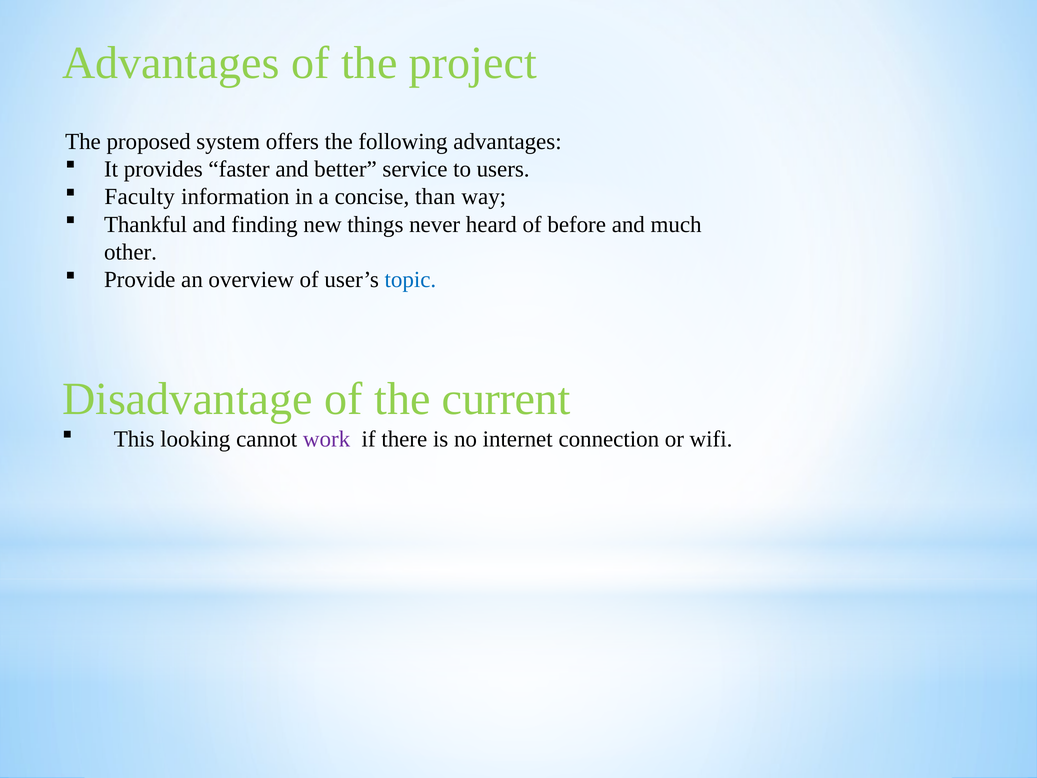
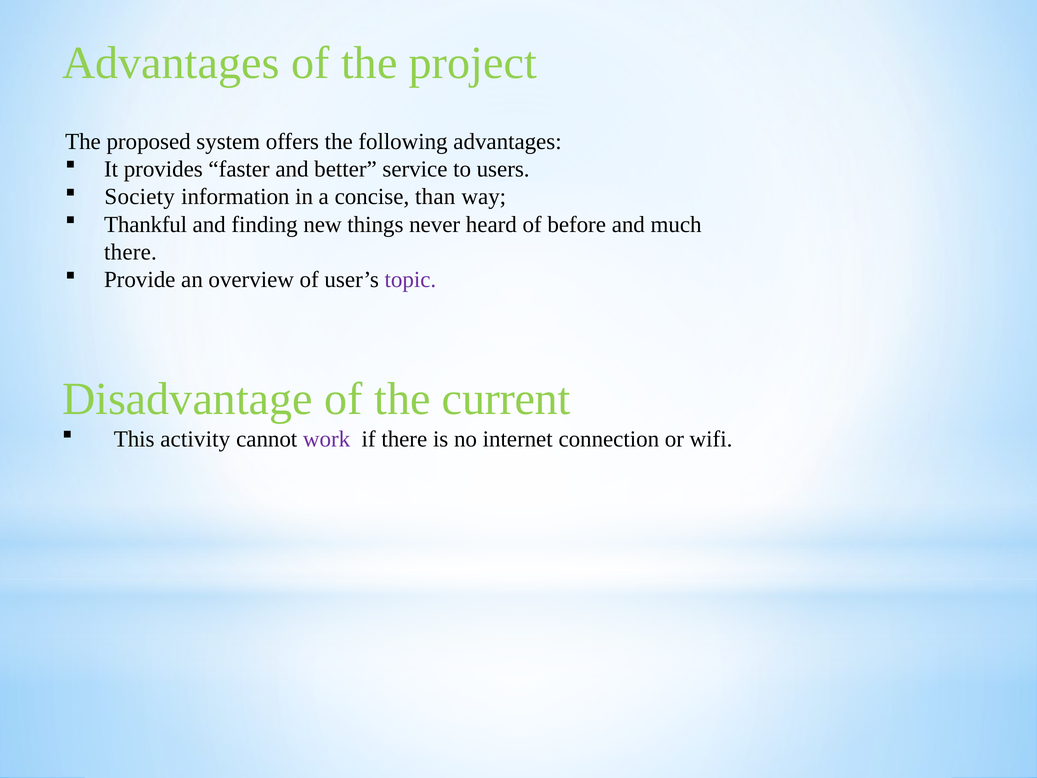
Faculty: Faculty -> Society
other at (131, 252): other -> there
topic colour: blue -> purple
looking: looking -> activity
